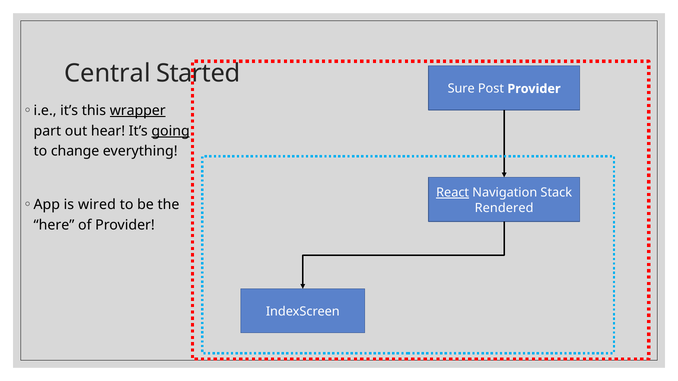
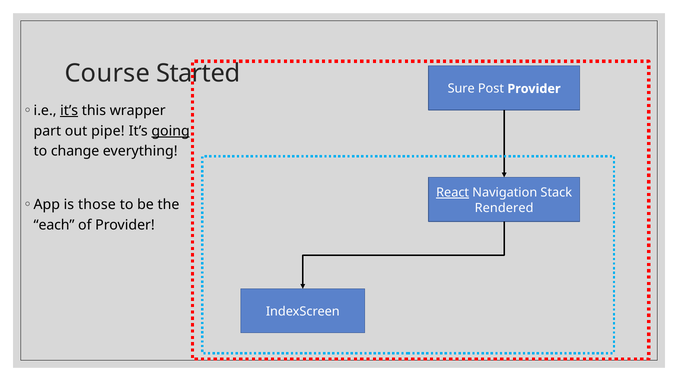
Central: Central -> Course
it’s at (69, 111) underline: none -> present
wrapper underline: present -> none
hear: hear -> pipe
wired: wired -> those
here: here -> each
